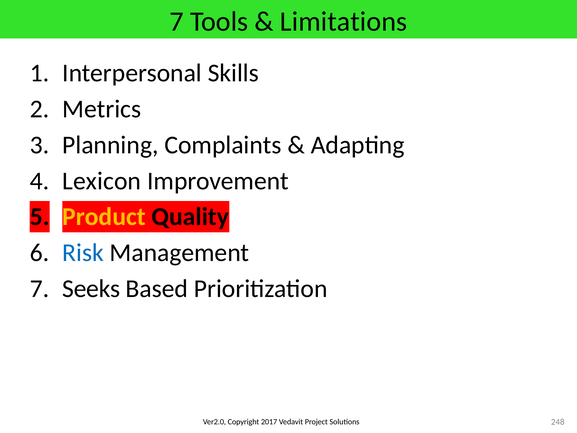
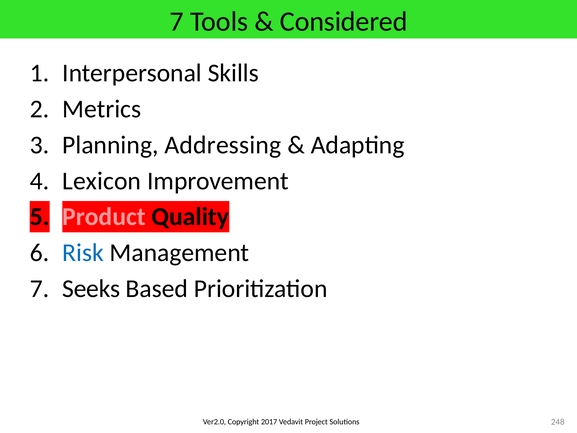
Limitations: Limitations -> Considered
Complaints: Complaints -> Addressing
Product colour: yellow -> pink
